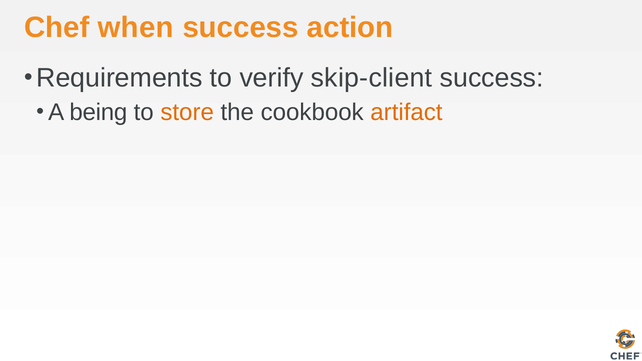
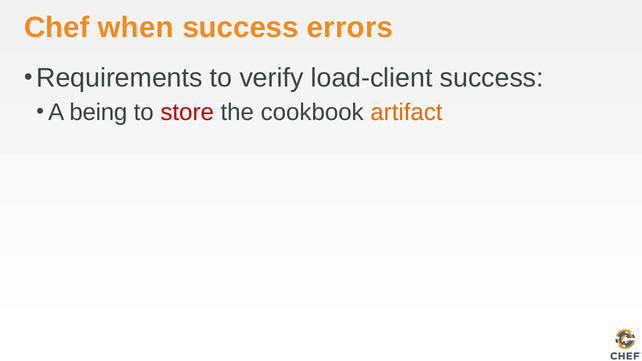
action: action -> errors
skip-client: skip-client -> load-client
store colour: orange -> red
